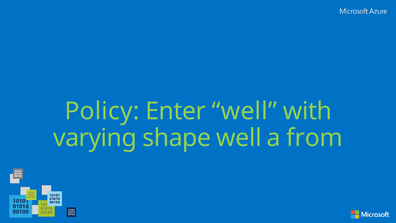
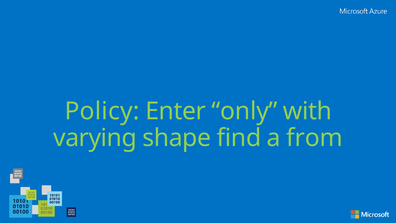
Enter well: well -> only
shape well: well -> find
